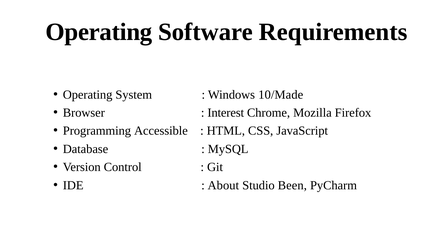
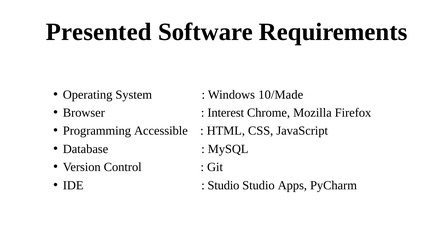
Operating at (99, 32): Operating -> Presented
About at (223, 185): About -> Studio
Been: Been -> Apps
